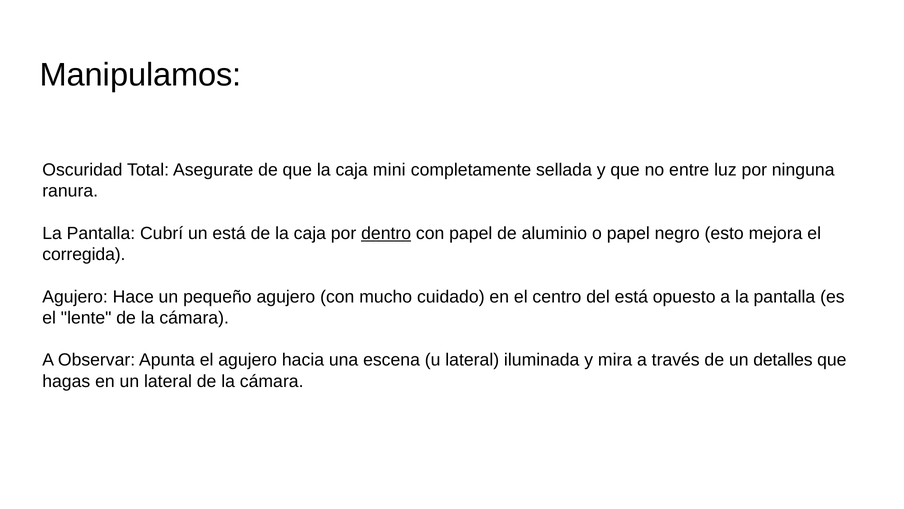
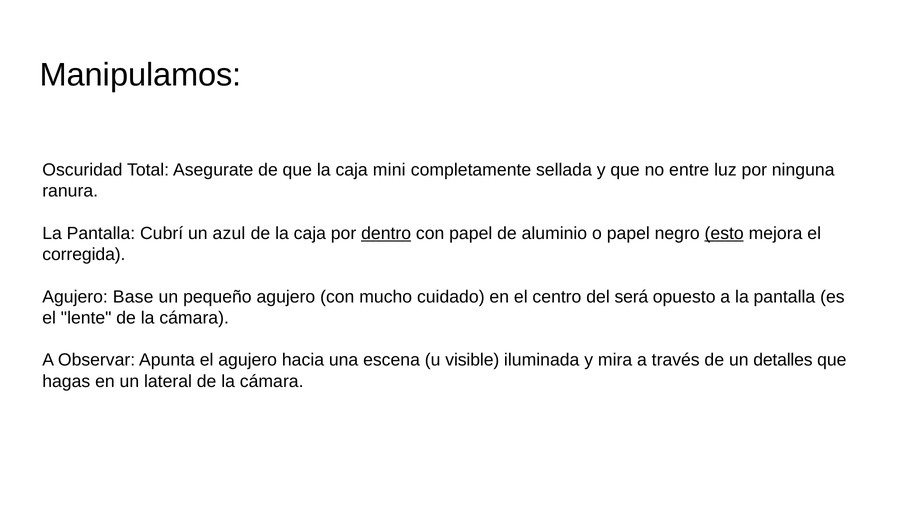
un está: está -> azul
esto underline: none -> present
Hace: Hace -> Base
del está: está -> será
u lateral: lateral -> visible
